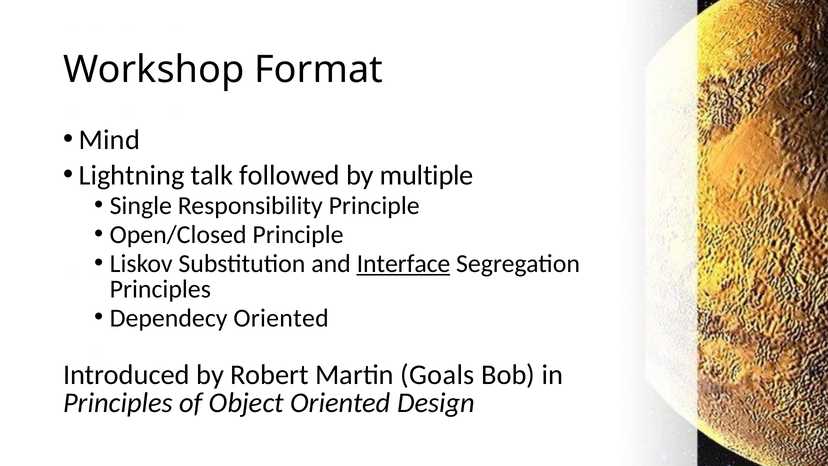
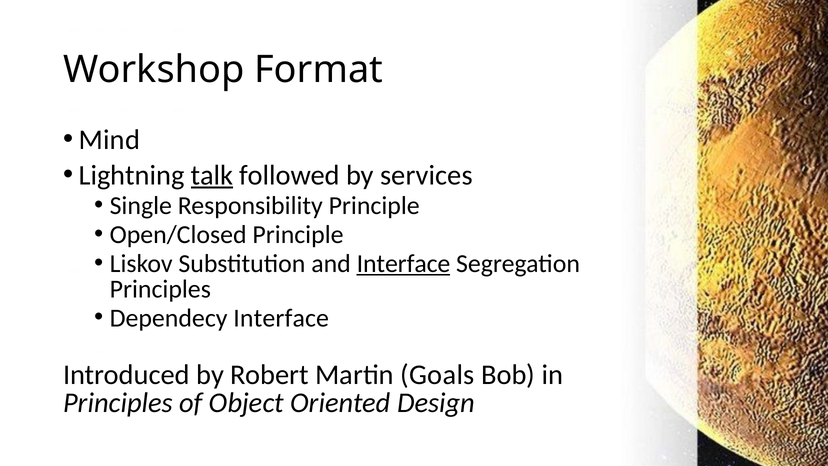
talk underline: none -> present
multiple: multiple -> services
Dependecy Oriented: Oriented -> Interface
